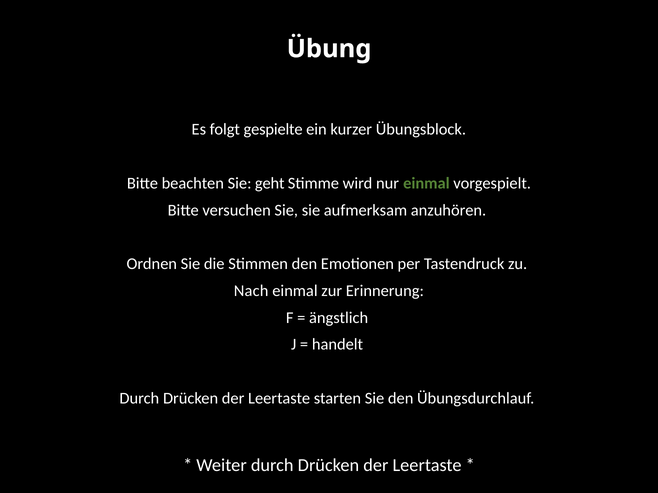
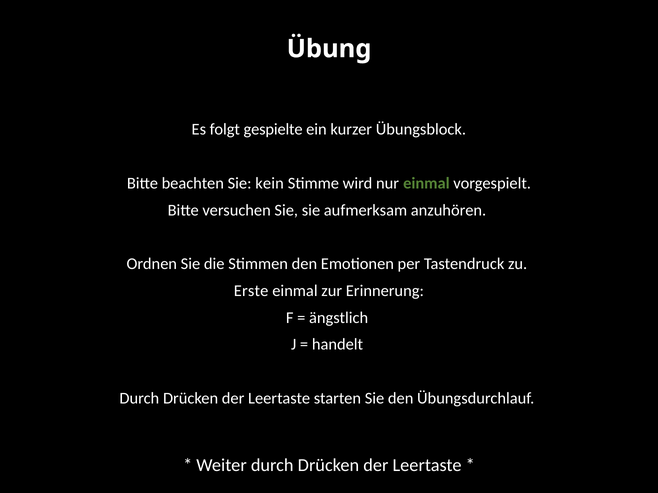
geht: geht -> kein
Nach: Nach -> Erste
